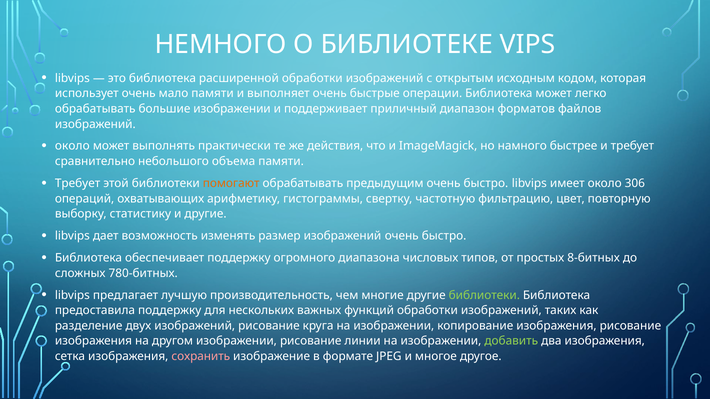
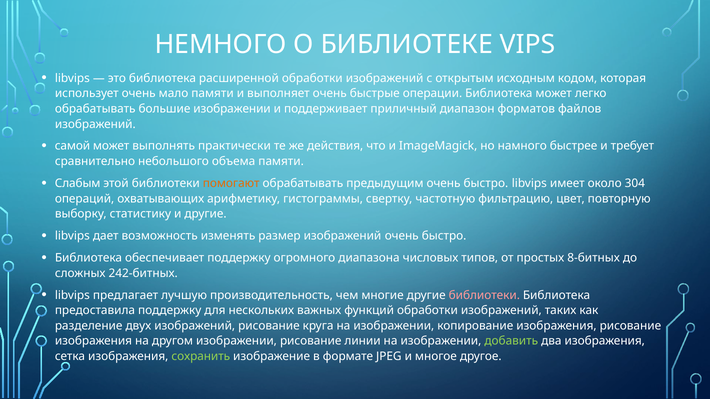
около at (72, 146): около -> самой
Требует at (78, 184): Требует -> Слабым
306: 306 -> 304
780-битных: 780-битных -> 242-битных
библиотеки at (484, 295) colour: light green -> pink
сохранить colour: pink -> light green
